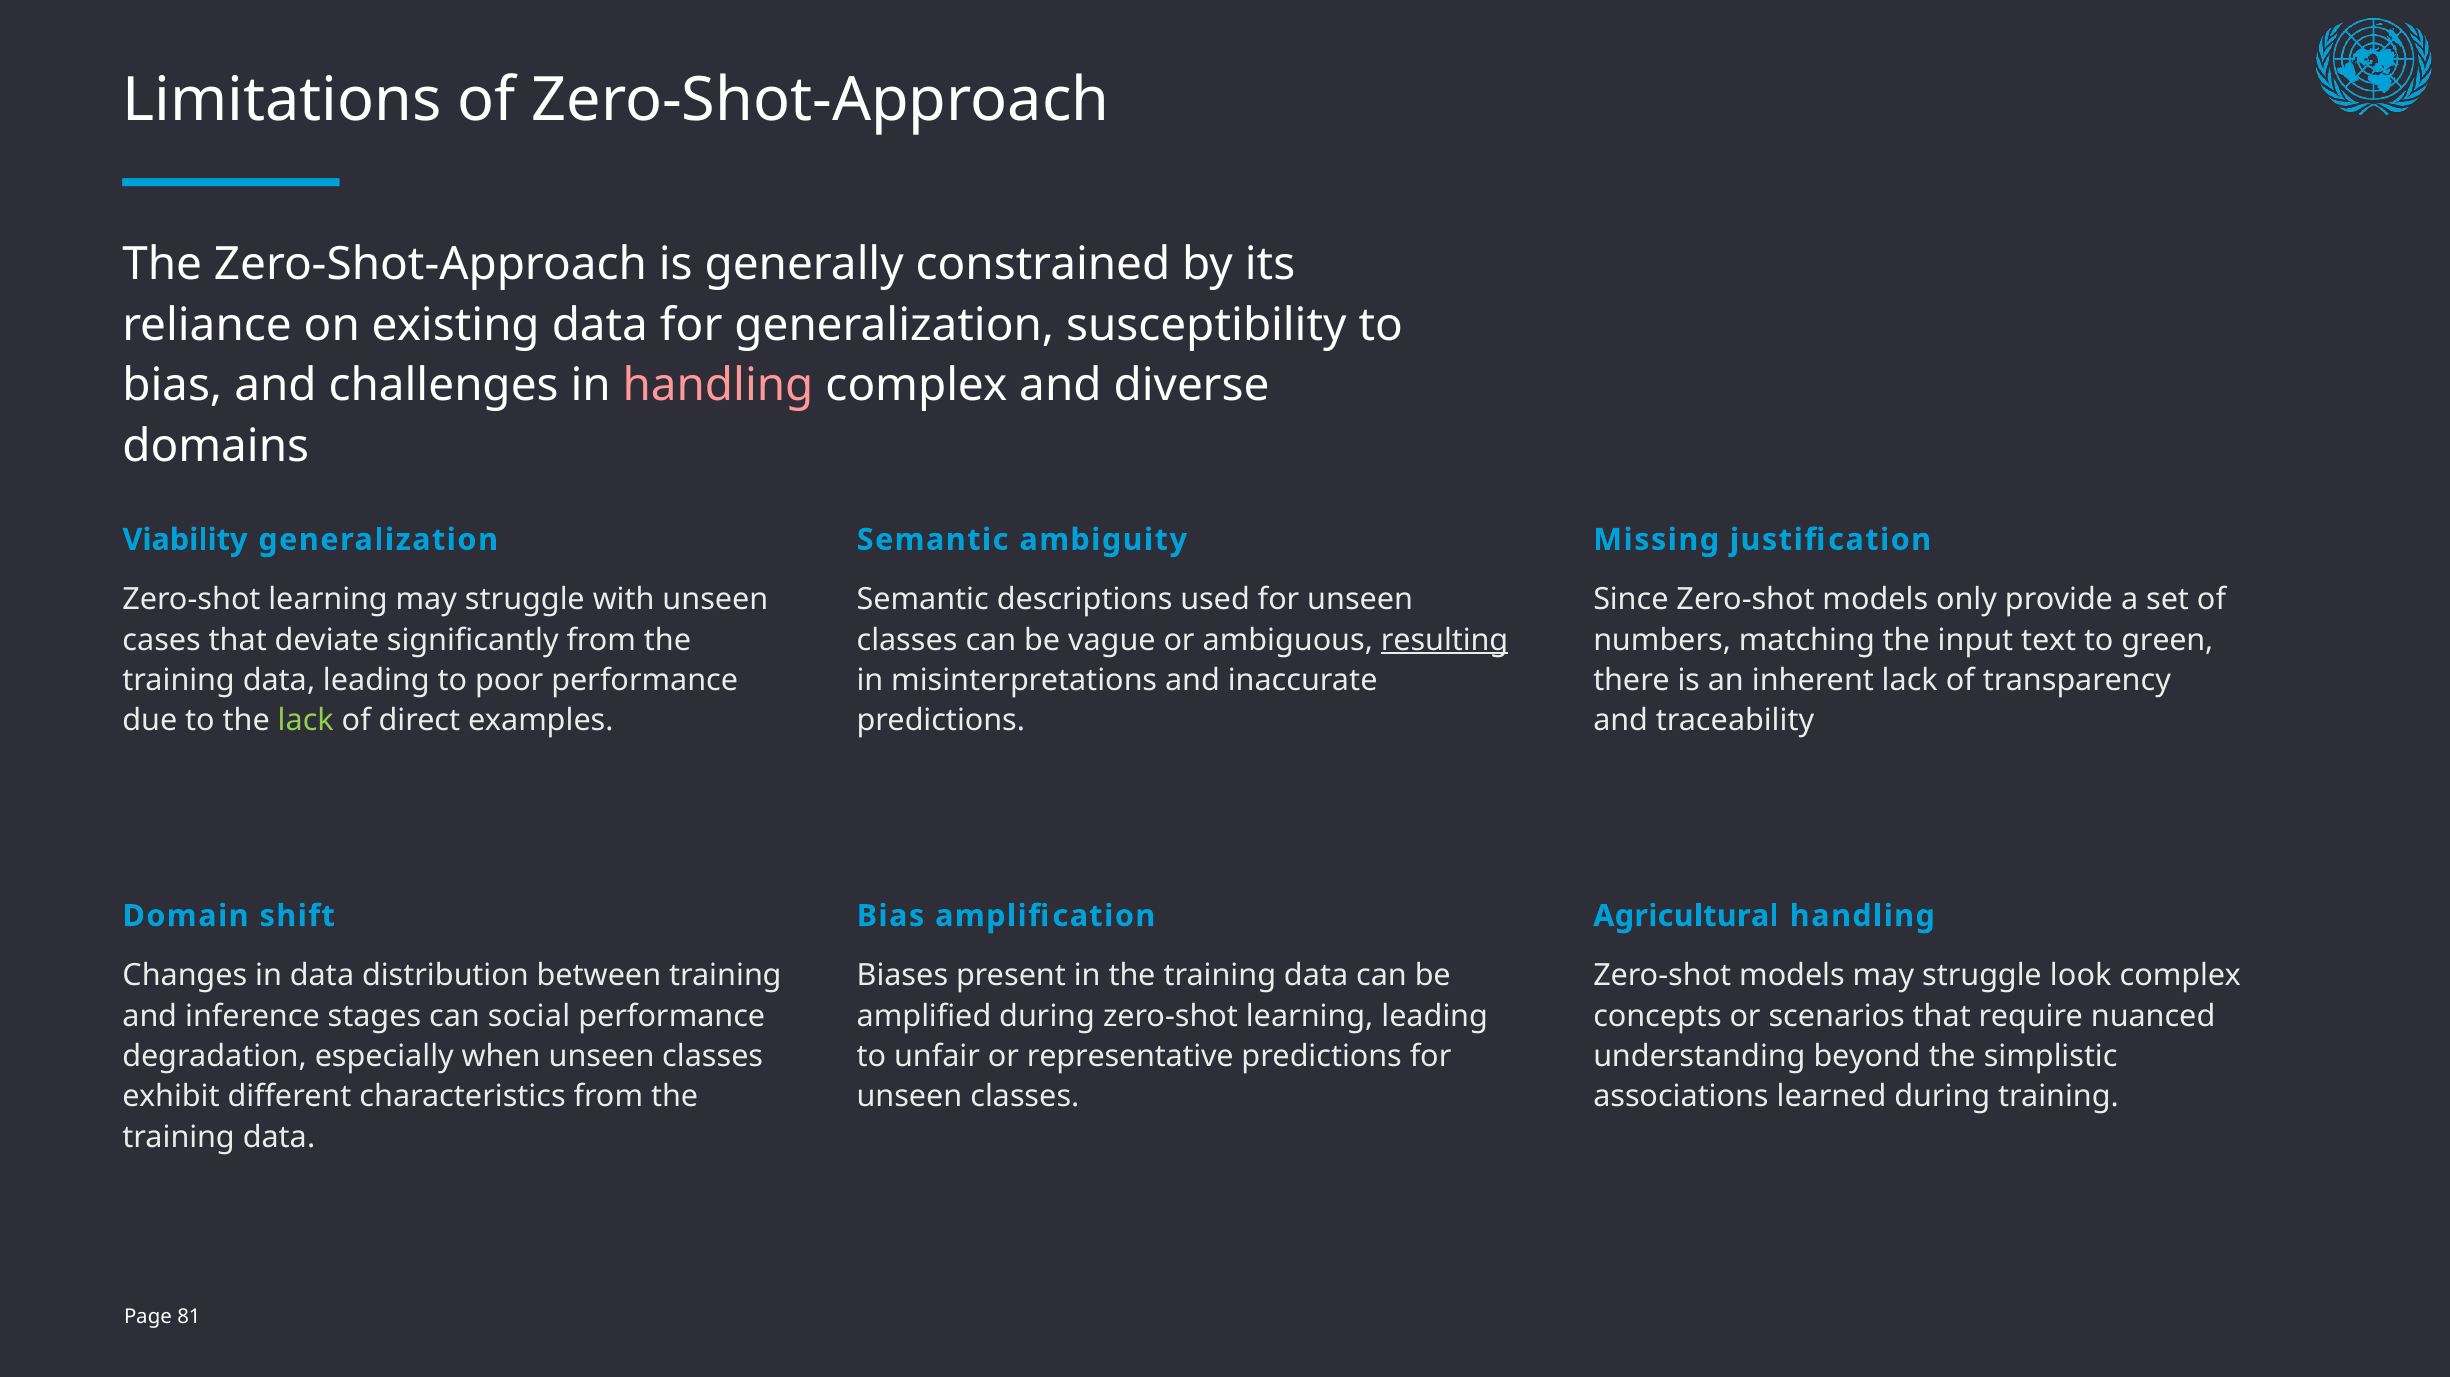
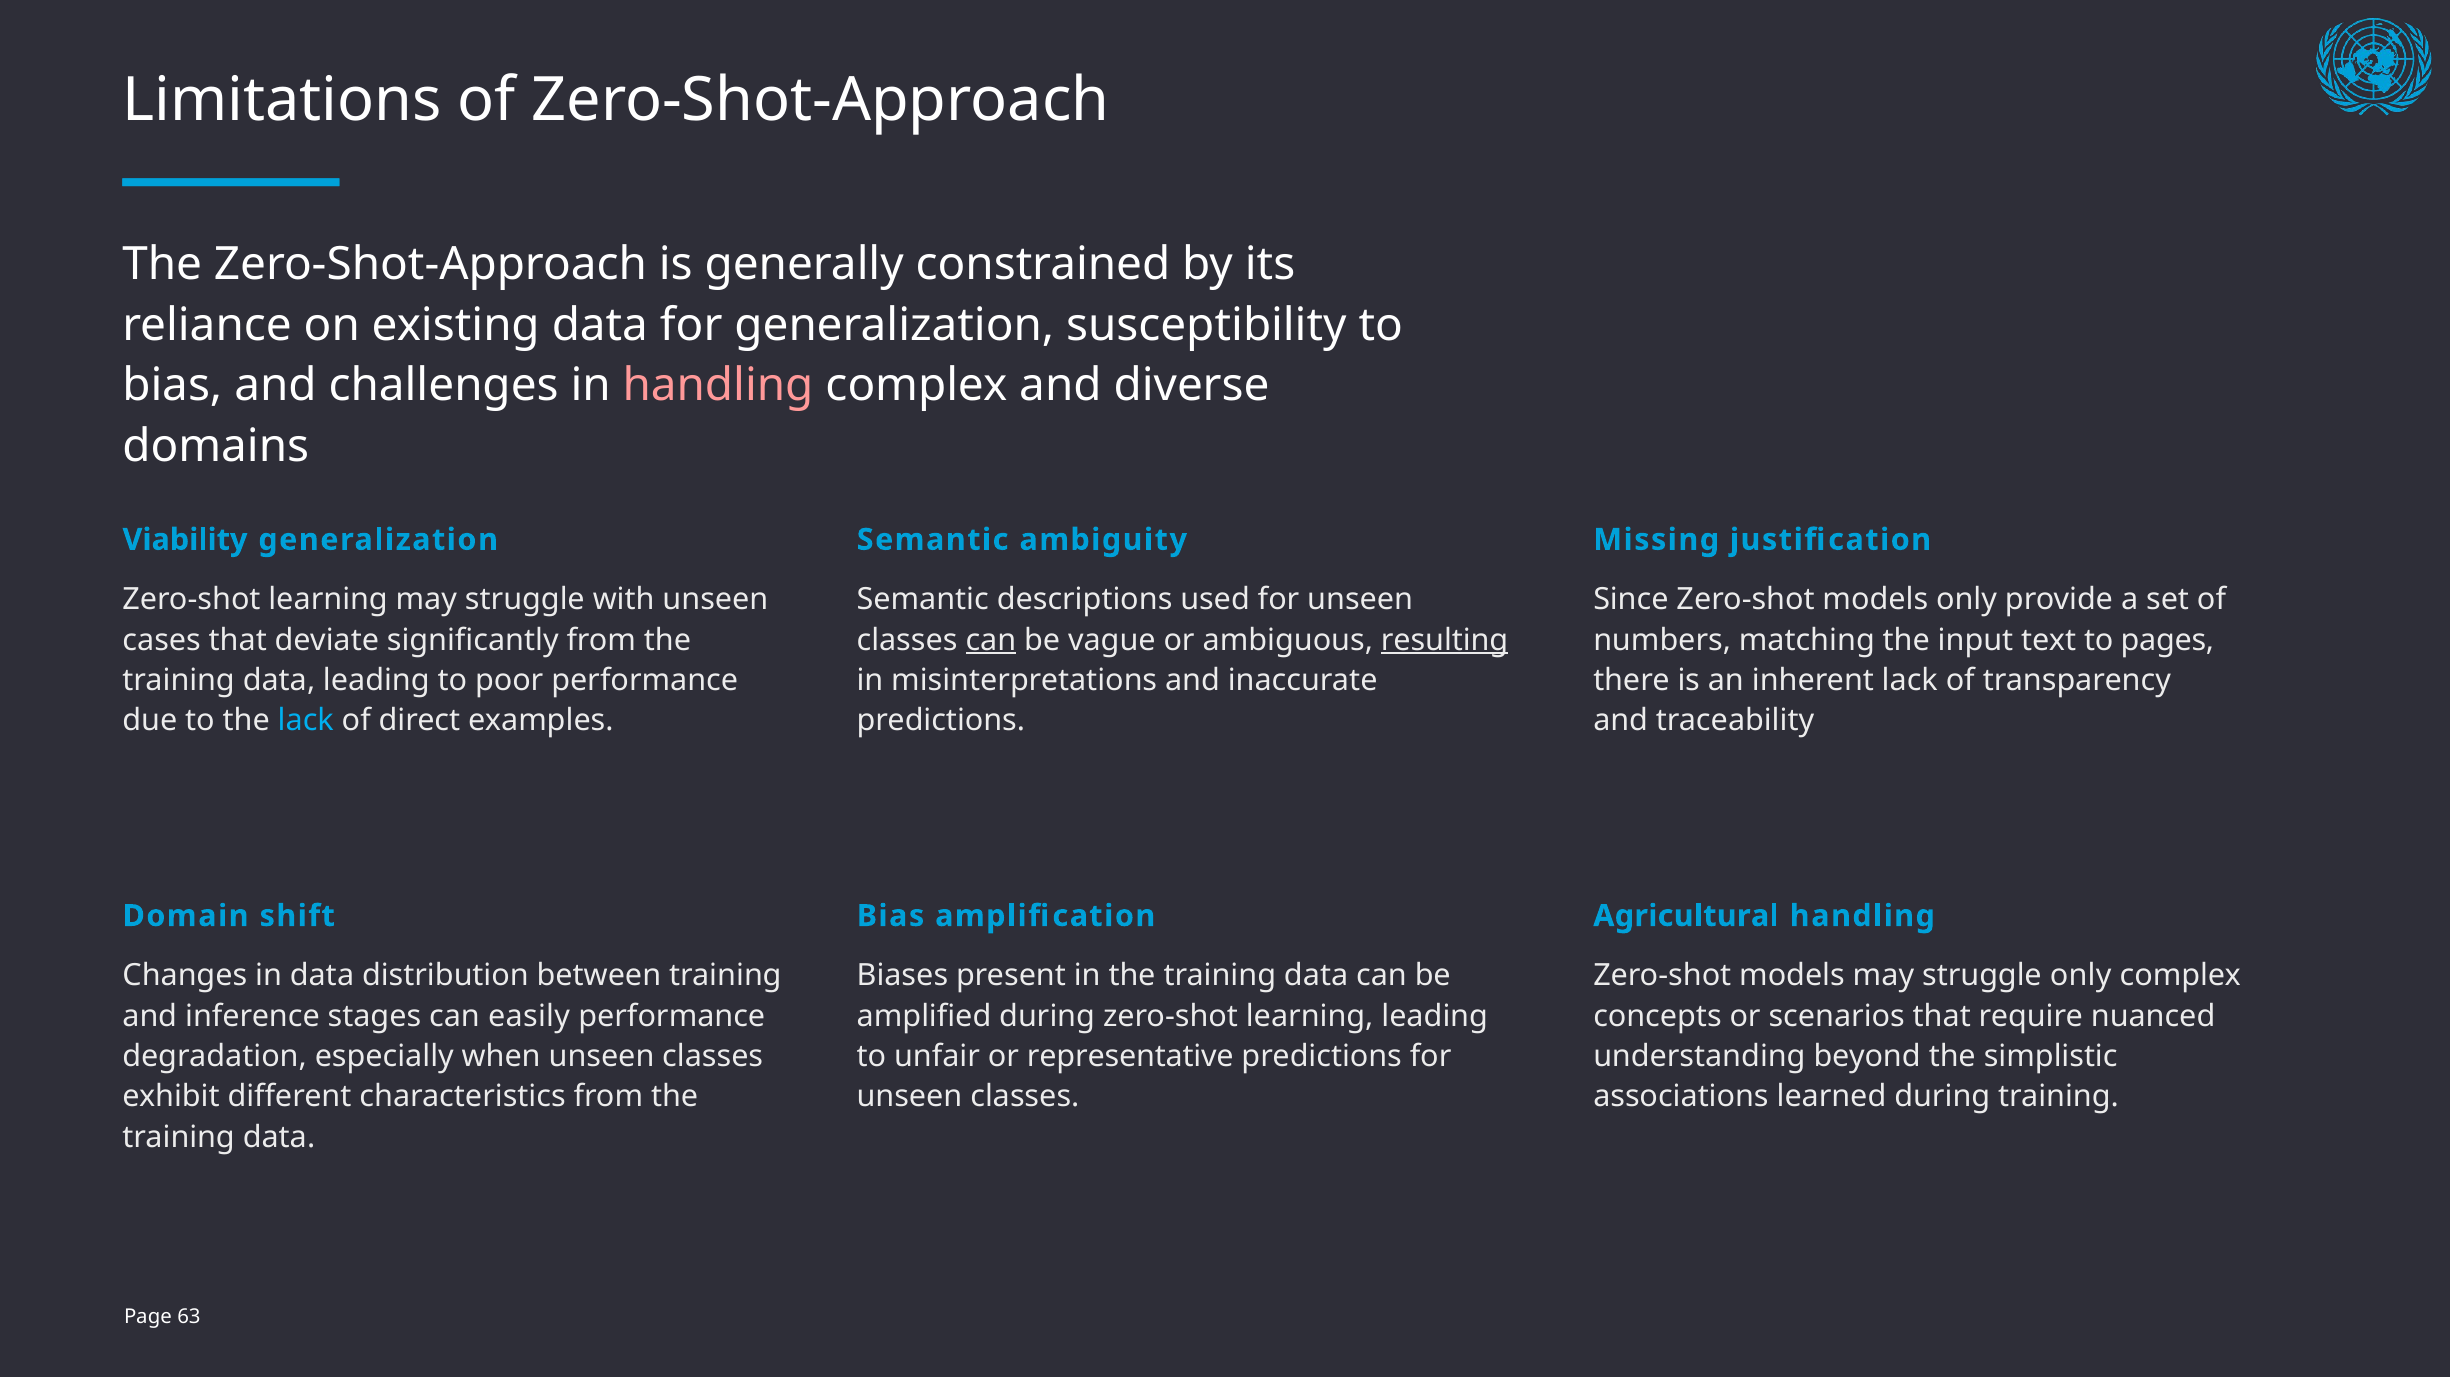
can at (991, 640) underline: none -> present
green: green -> pages
lack at (306, 721) colour: light green -> light blue
struggle look: look -> only
social: social -> easily
81: 81 -> 63
